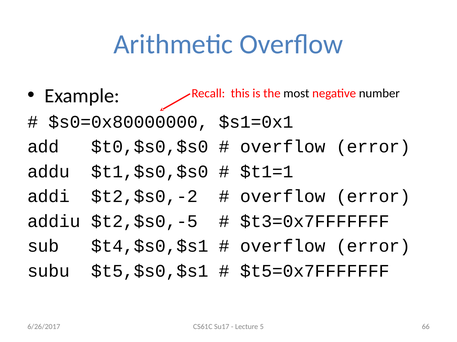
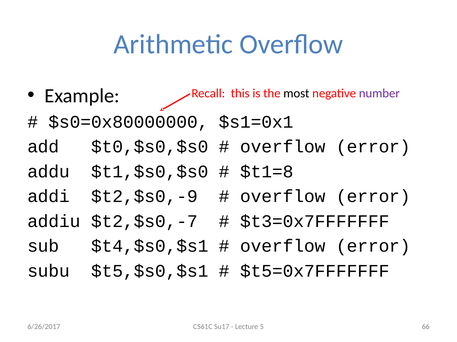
number colour: black -> purple
$t1=1: $t1=1 -> $t1=8
$t2,$s0,-2: $t2,$s0,-2 -> $t2,$s0,-9
$t2,$s0,-5: $t2,$s0,-5 -> $t2,$s0,-7
